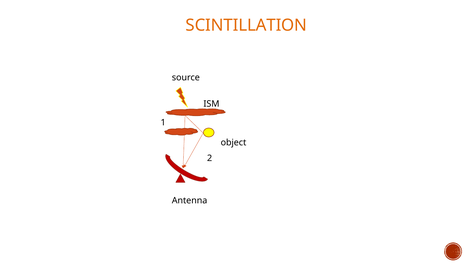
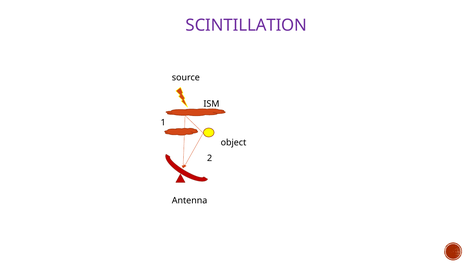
SCINTILLATION colour: orange -> purple
